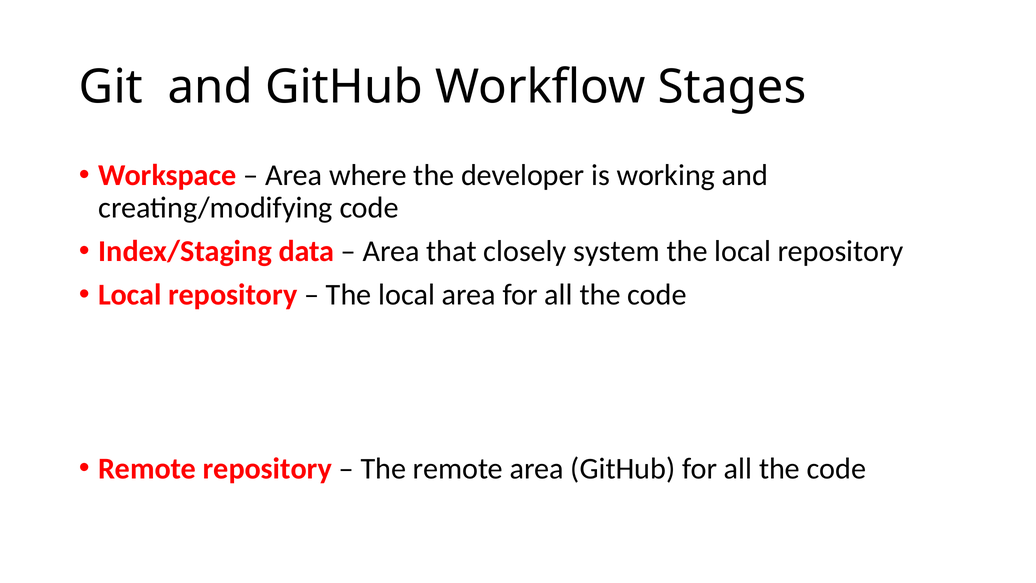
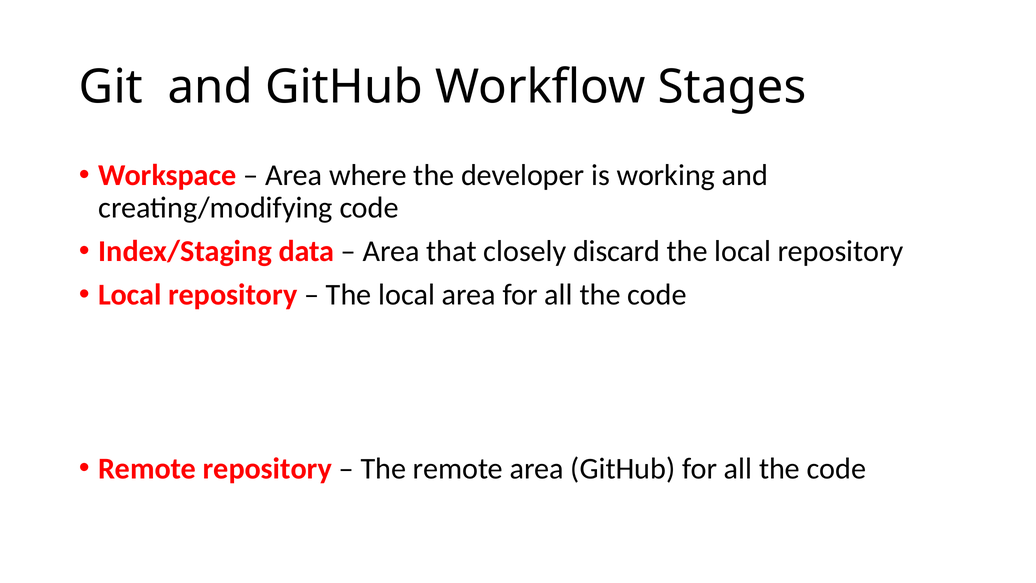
system: system -> discard
